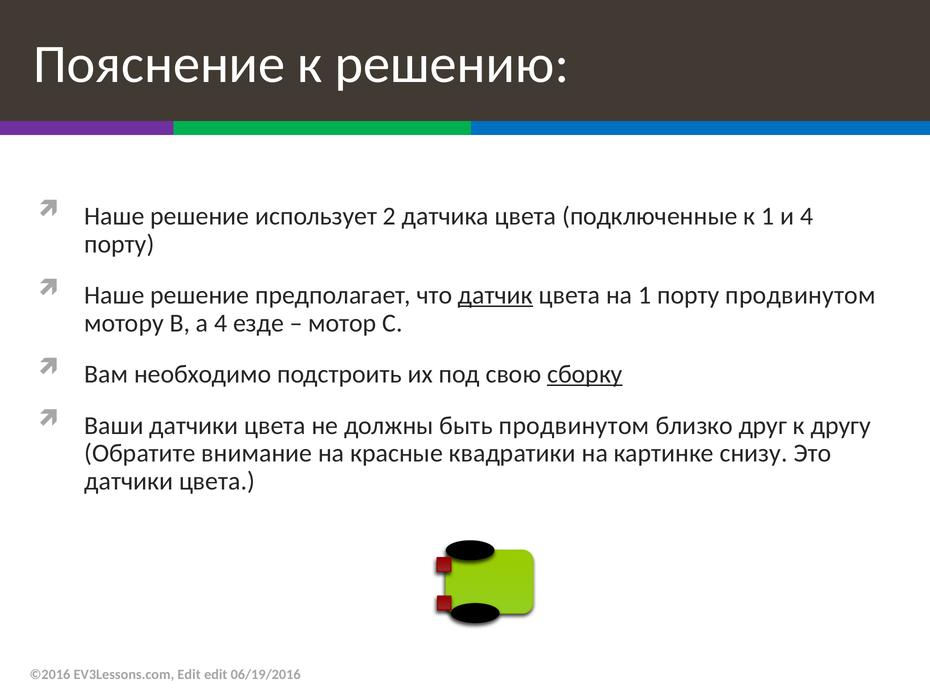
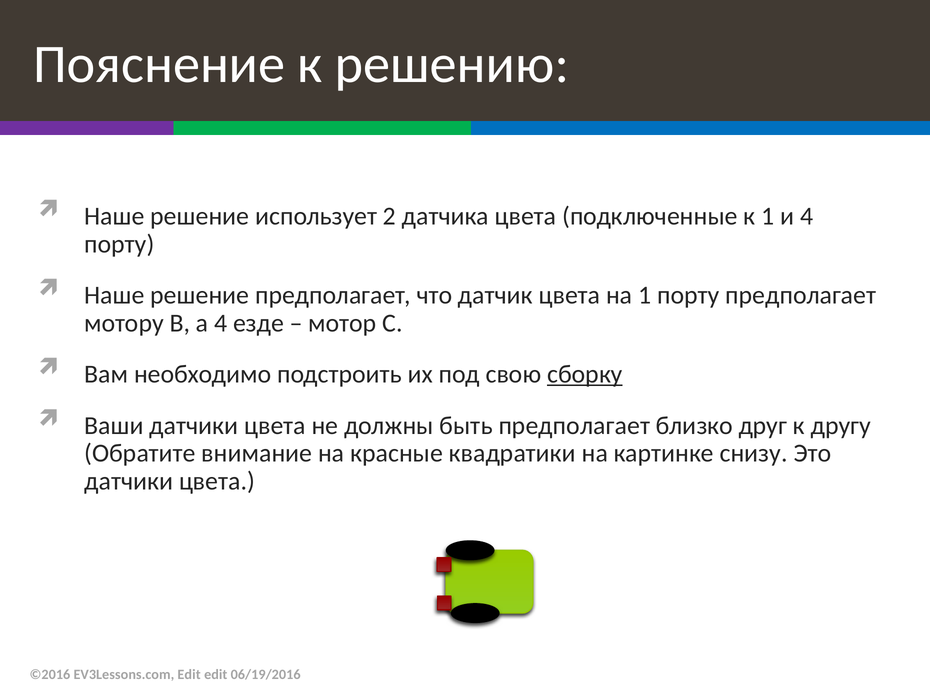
датчик underline: present -> none
порту продвинутом: продвинутом -> предполагает
быть продвинутом: продвинутом -> предполагает
